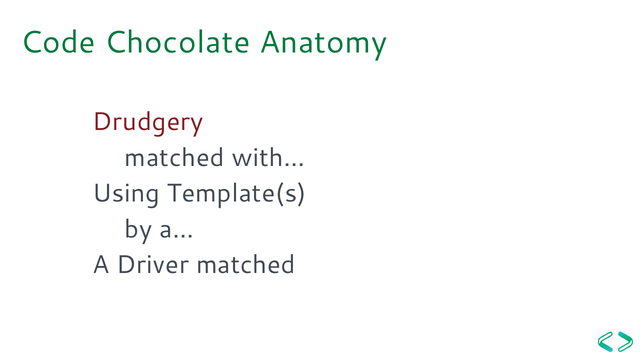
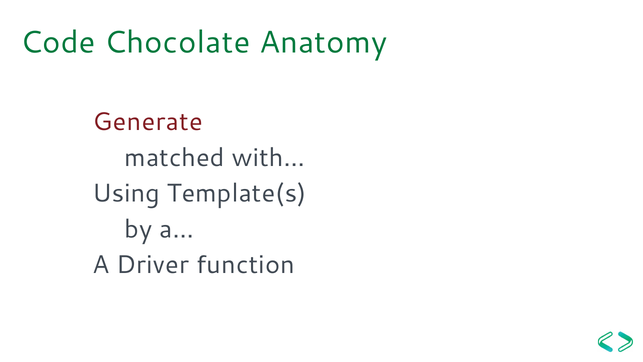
Drudgery: Drudgery -> Generate
Driver matched: matched -> function
